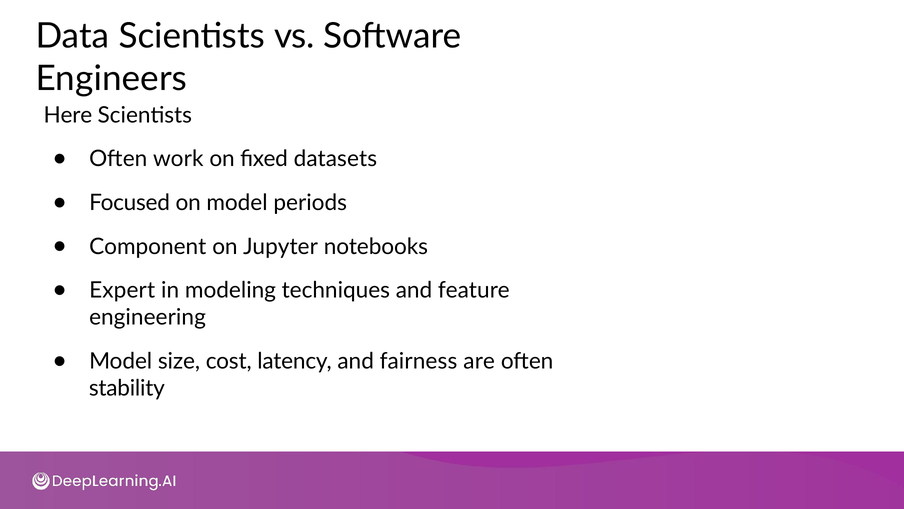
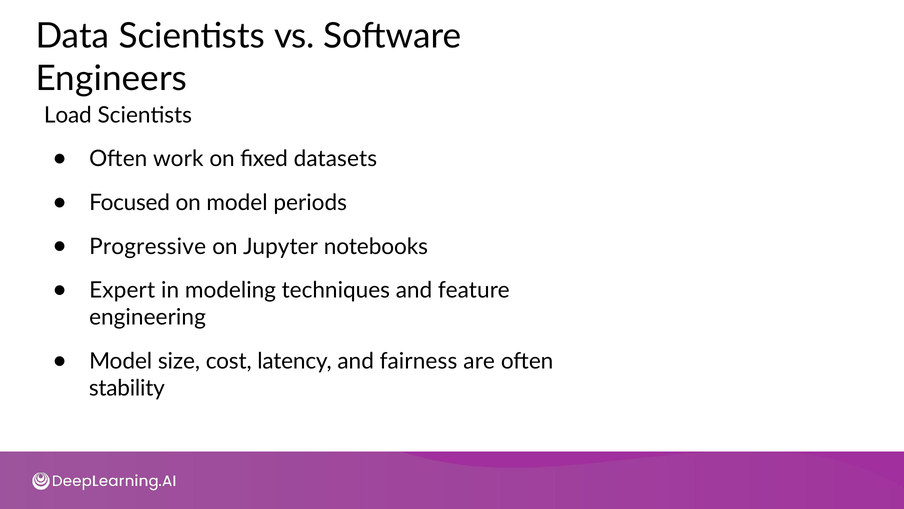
Here: Here -> Load
Component: Component -> Progressive
